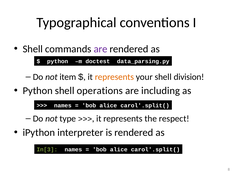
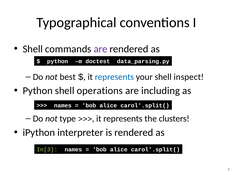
item: item -> best
represents at (114, 77) colour: orange -> blue
division: division -> inspect
respect: respect -> clusters
